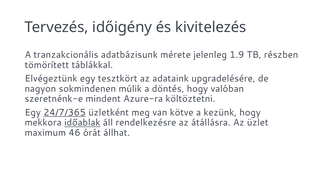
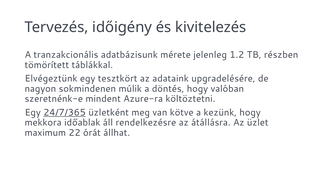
1.9: 1.9 -> 1.2
időablak underline: present -> none
46: 46 -> 22
